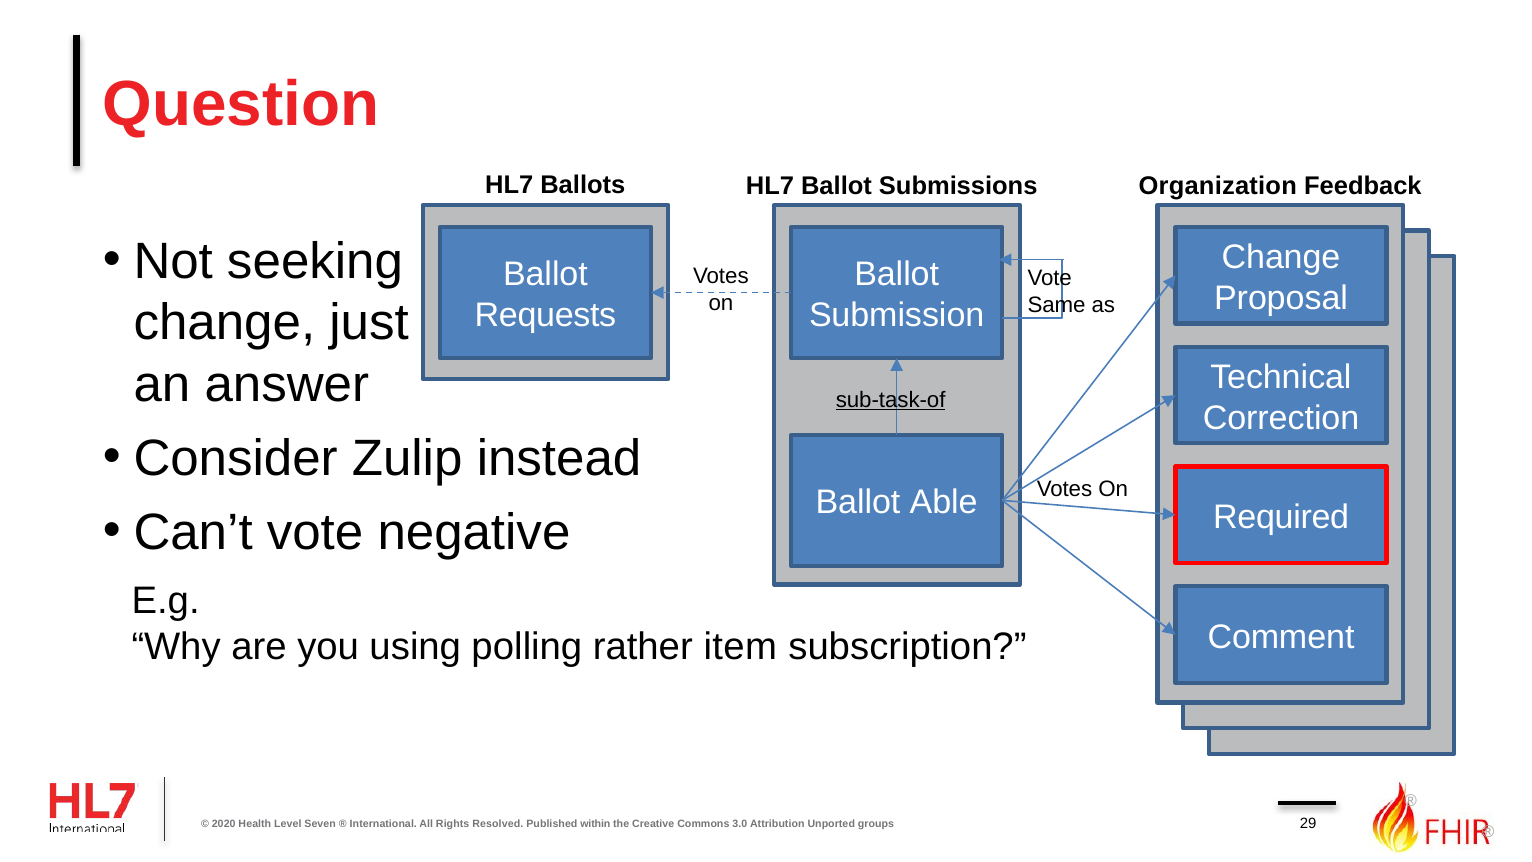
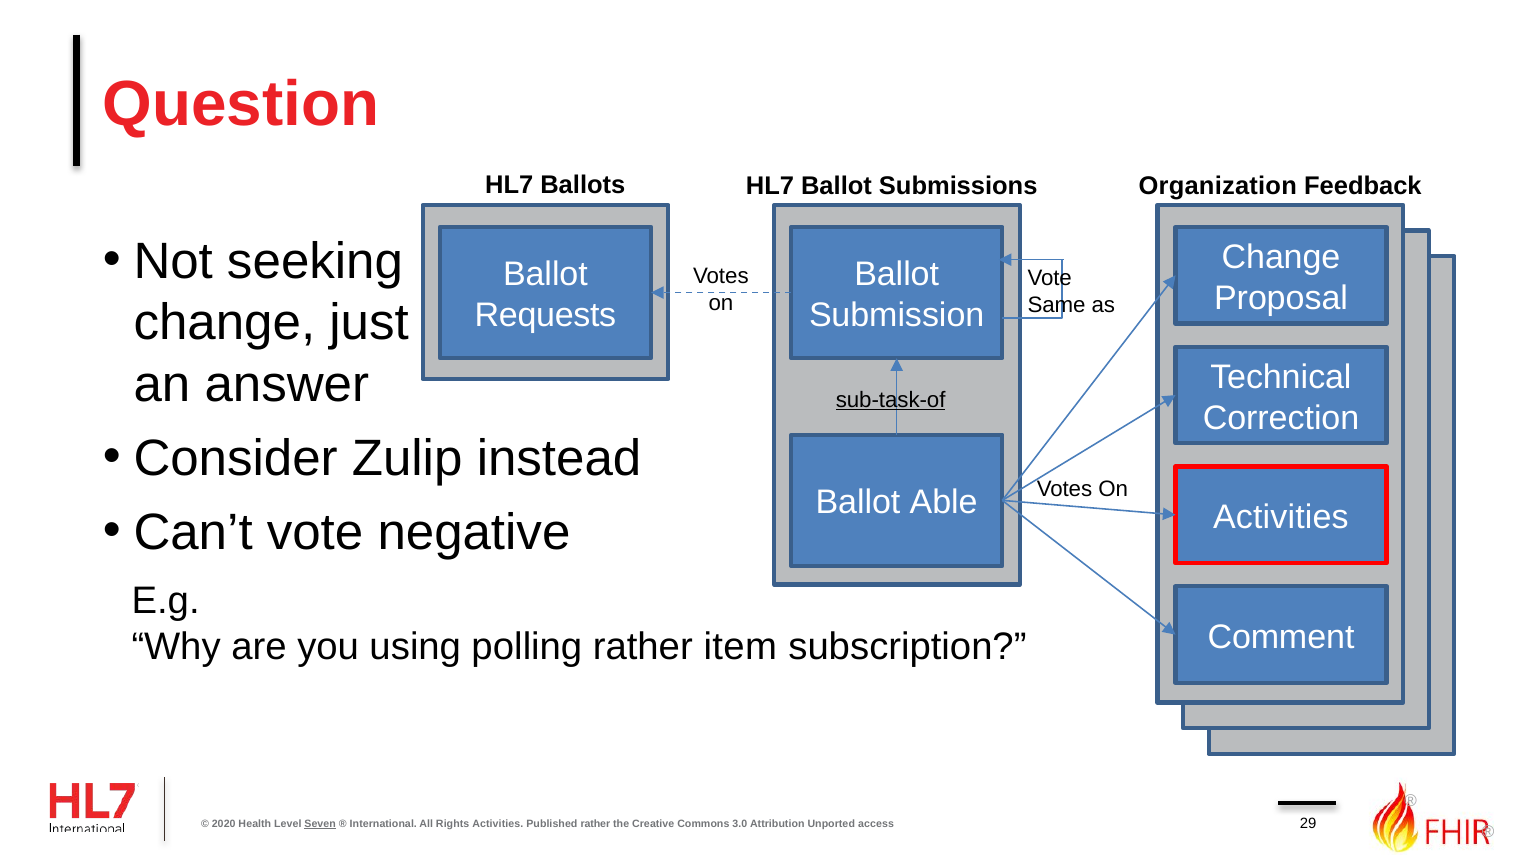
Required at (1281, 517): Required -> Activities
Seven underline: none -> present
Rights Resolved: Resolved -> Activities
Published within: within -> rather
groups: groups -> access
